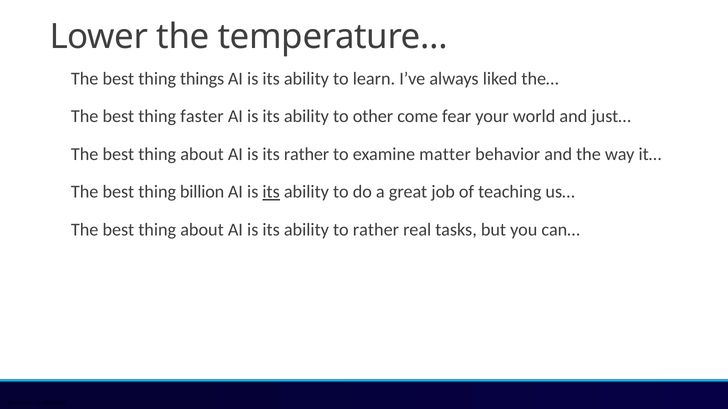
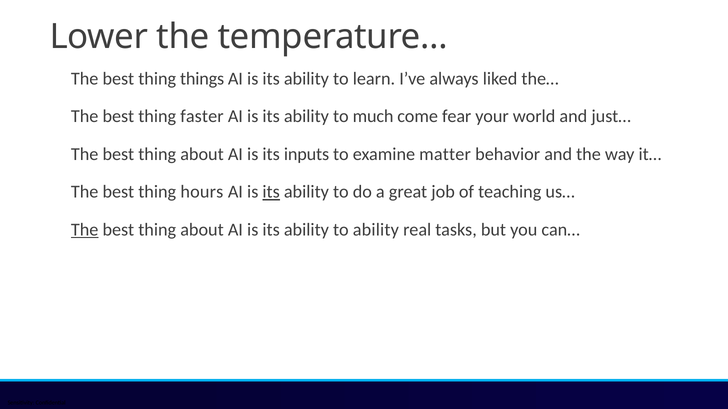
other: other -> much
its rather: rather -> inputs
billion: billion -> hours
The at (85, 230) underline: none -> present
to rather: rather -> ability
